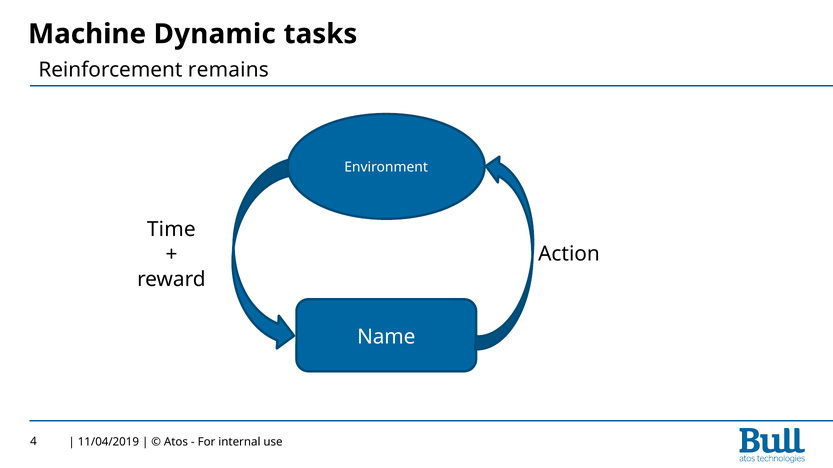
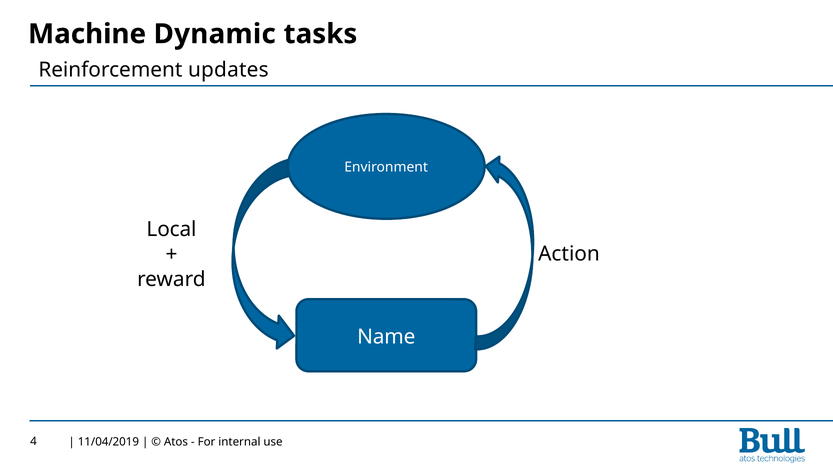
remains: remains -> updates
Time: Time -> Local
